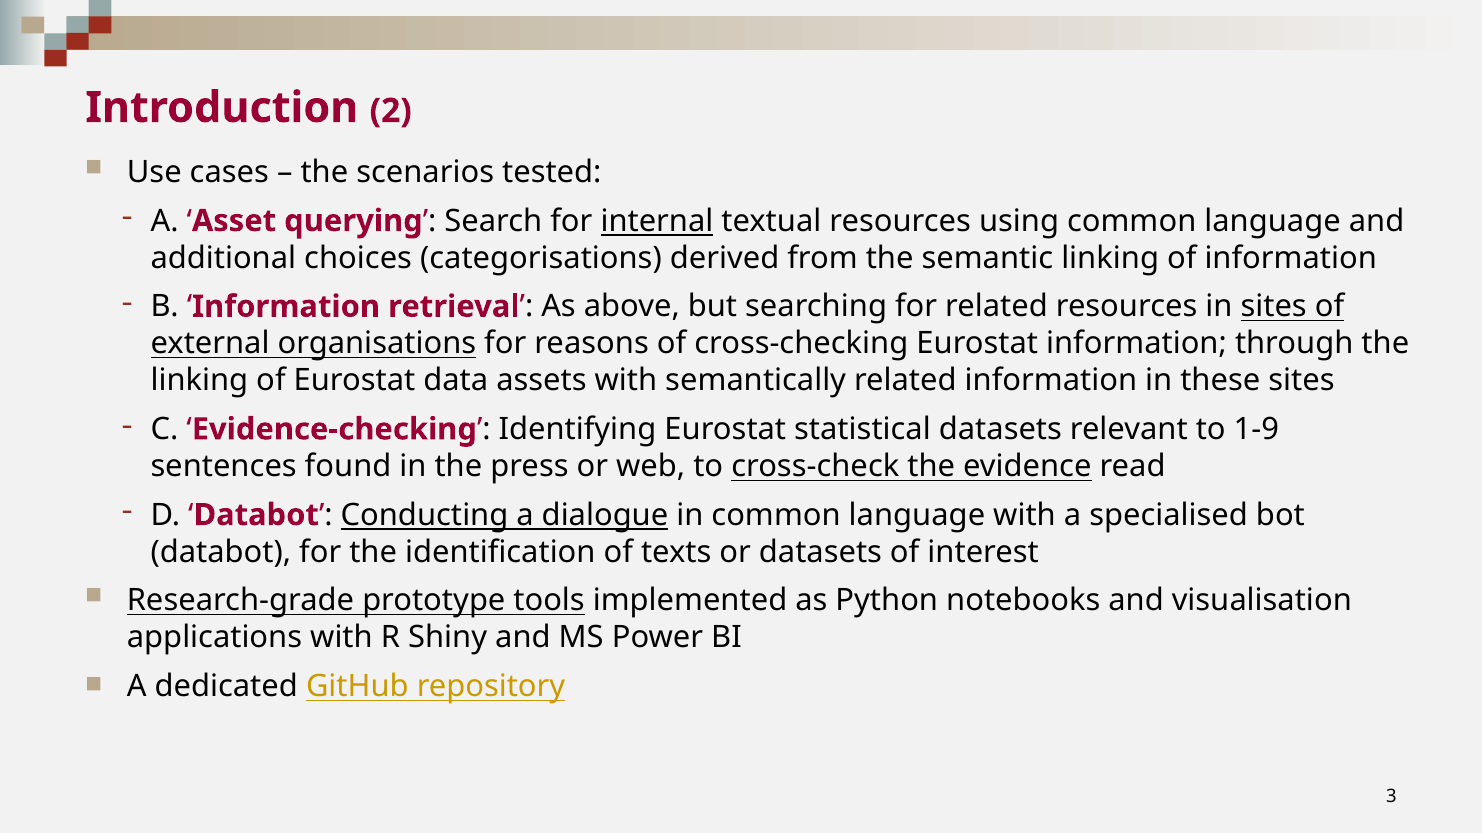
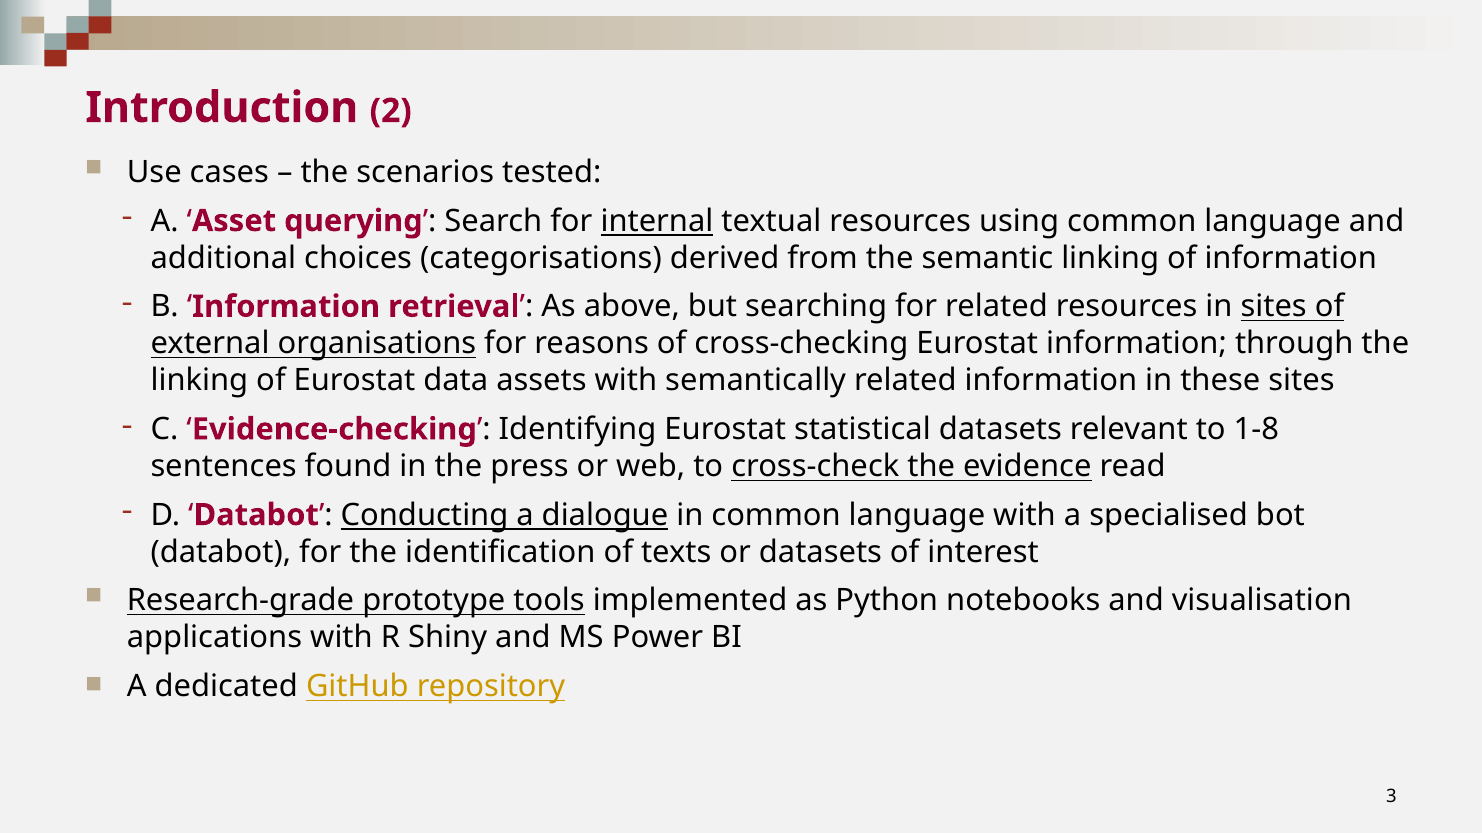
1-9: 1-9 -> 1-8
